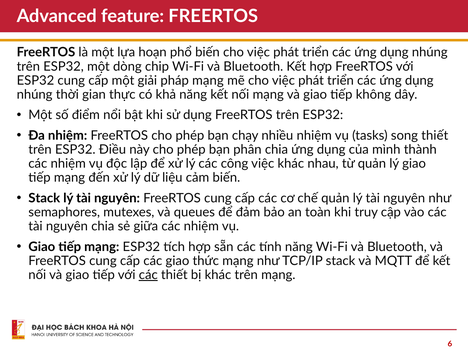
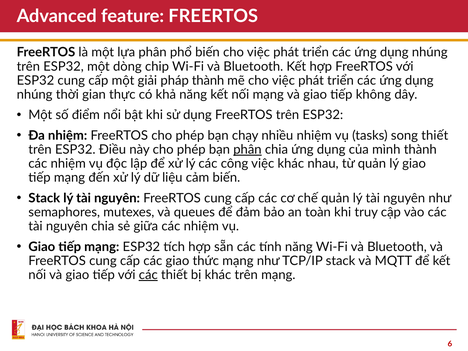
lựa hoạn: hoạn -> phân
pháp mạng: mạng -> thành
phân at (247, 150) underline: none -> present
